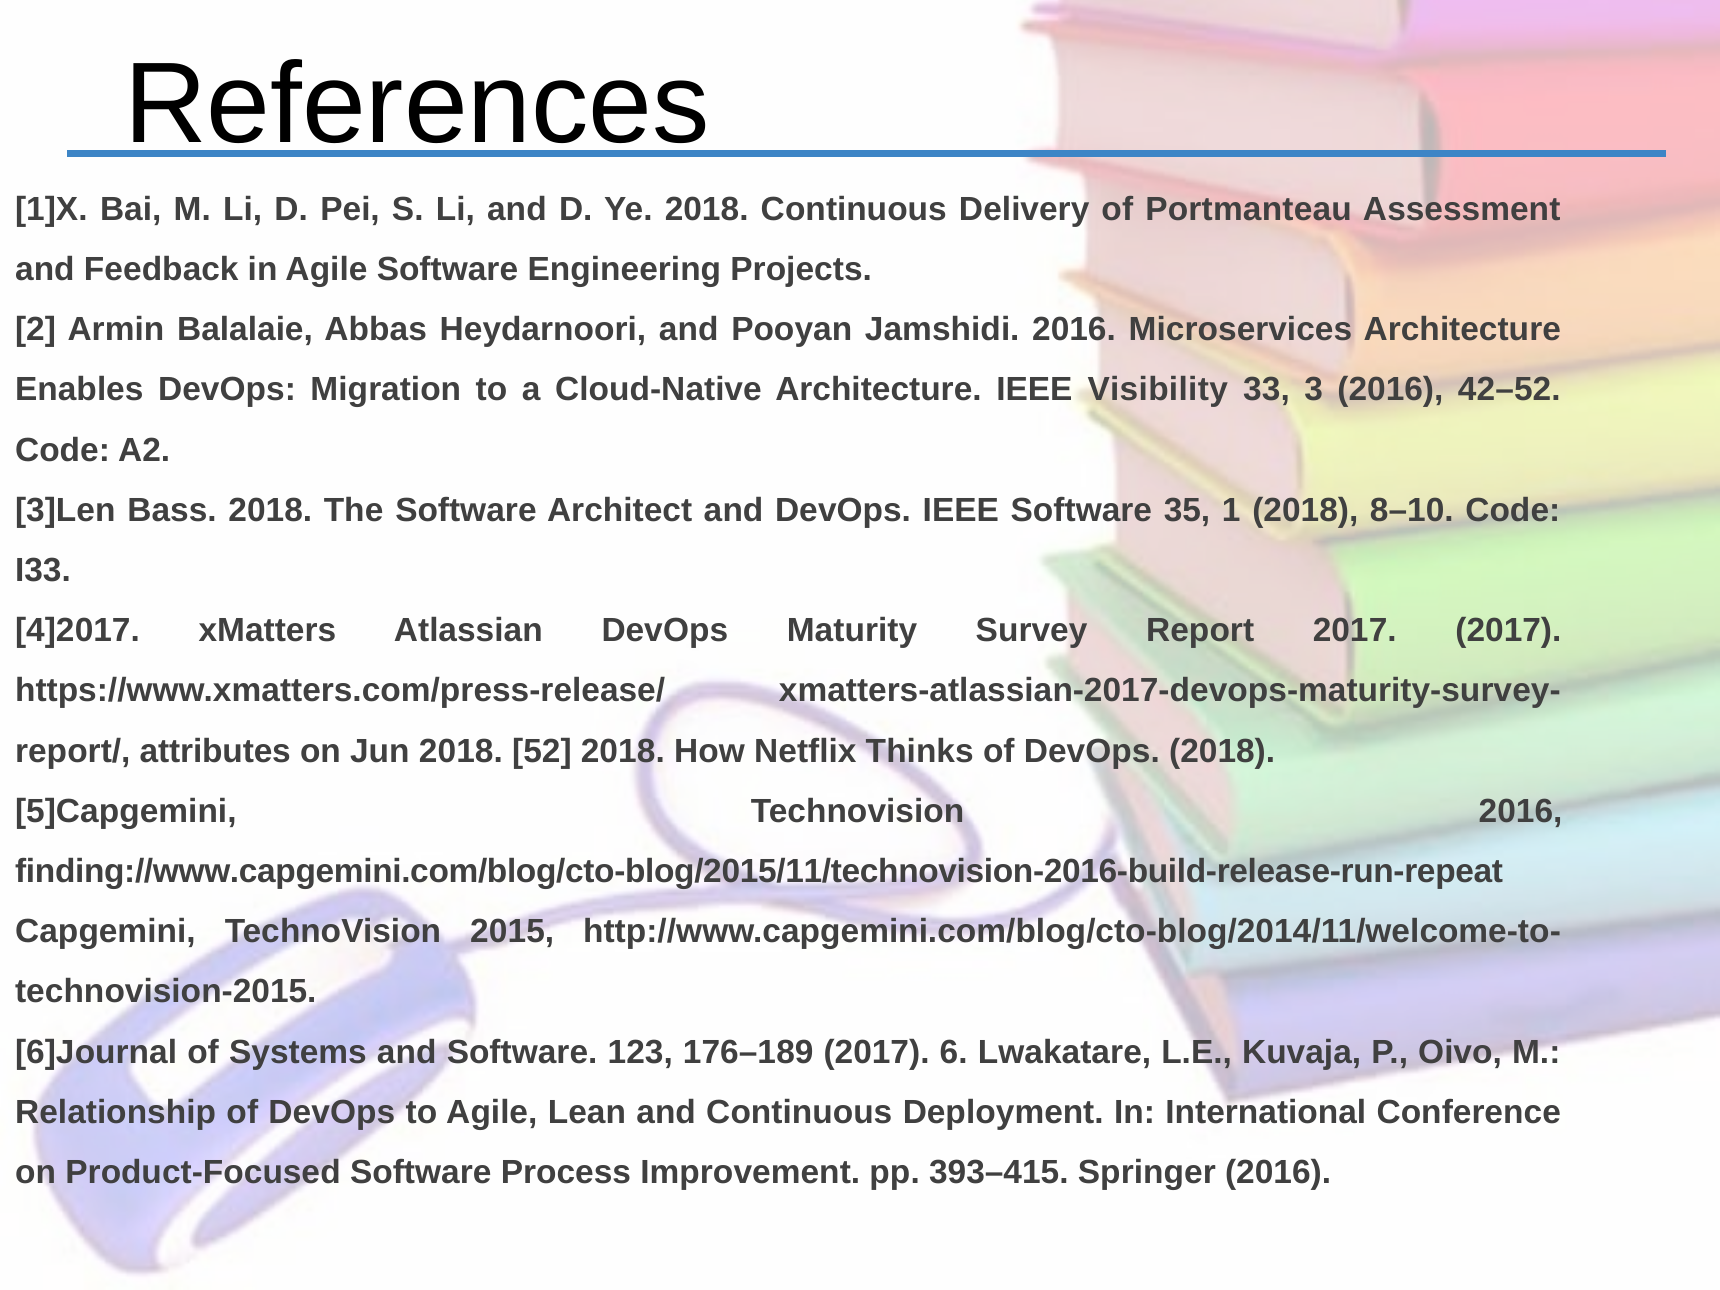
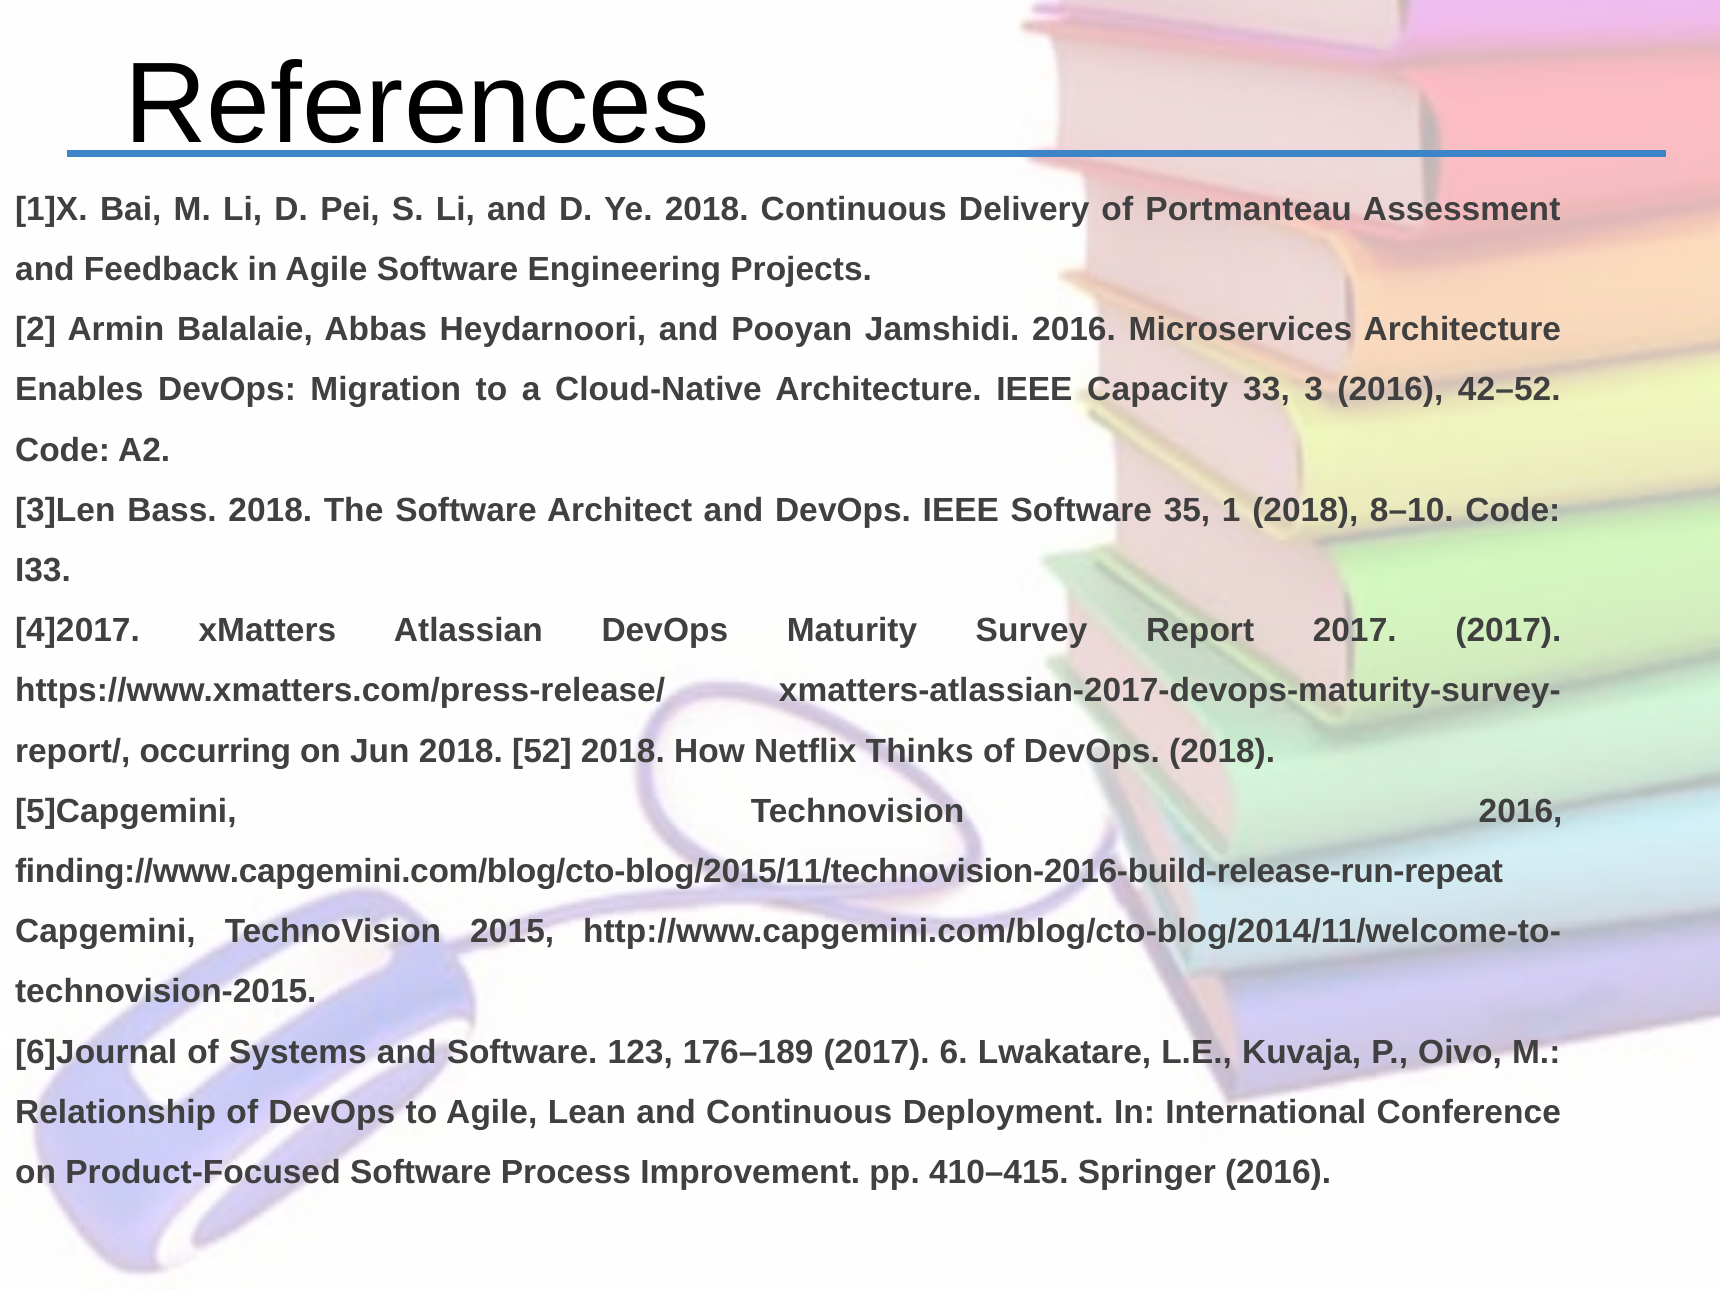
Visibility: Visibility -> Capacity
attributes: attributes -> occurring
393–415: 393–415 -> 410–415
